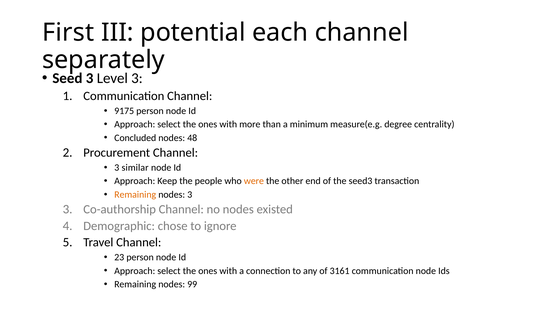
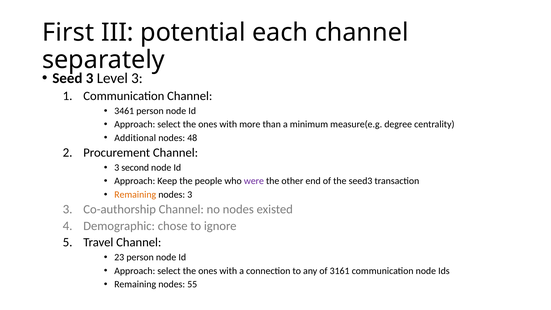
9175: 9175 -> 3461
Concluded: Concluded -> Additional
similar: similar -> second
were colour: orange -> purple
99: 99 -> 55
